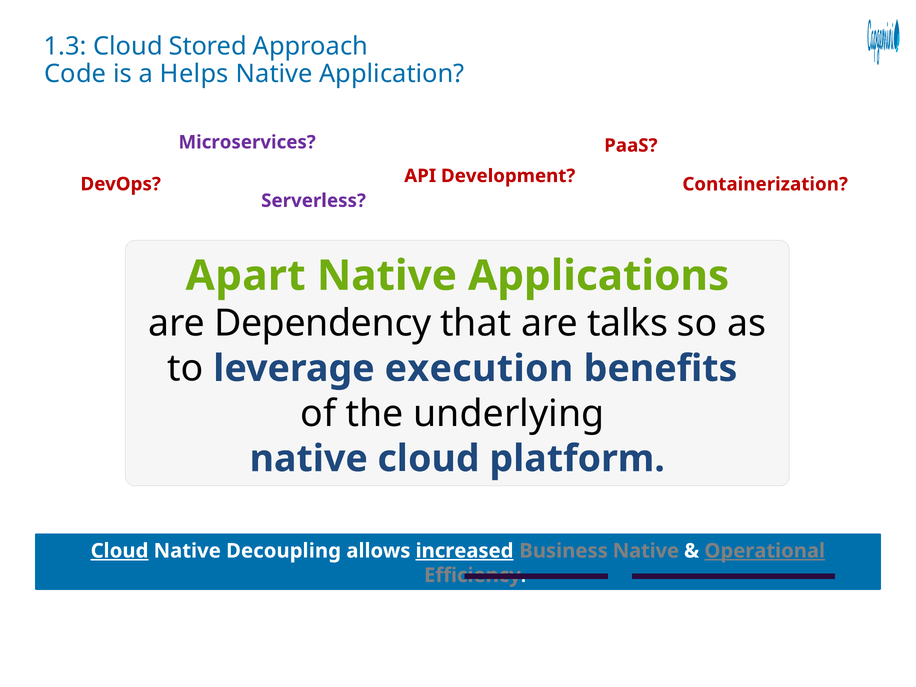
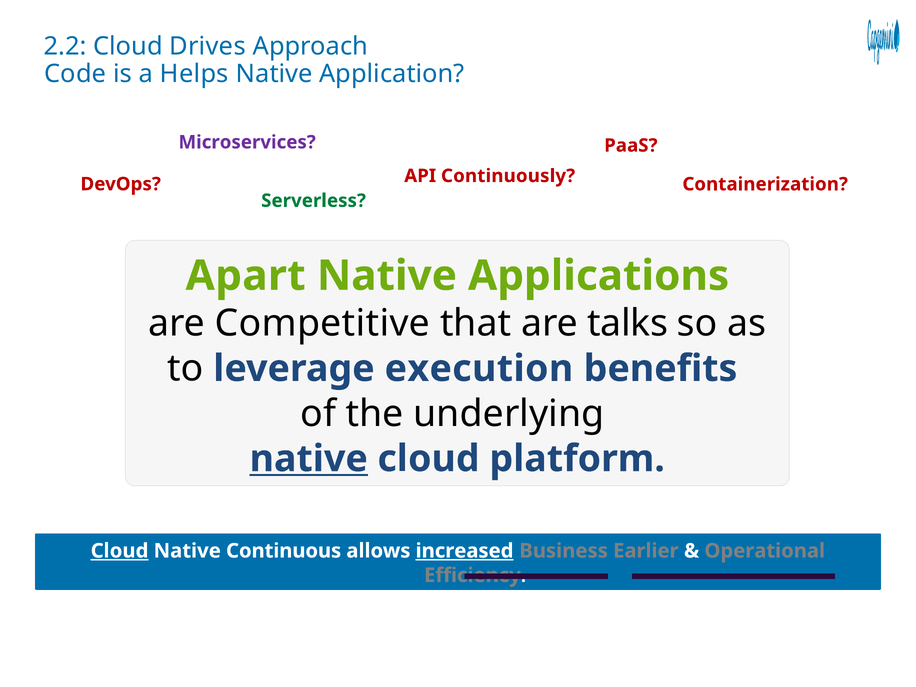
1.3: 1.3 -> 2.2
Stored: Stored -> Drives
Development: Development -> Continuously
Serverless colour: purple -> green
Dependency: Dependency -> Competitive
native at (309, 459) underline: none -> present
Decoupling: Decoupling -> Continuous
Business Native: Native -> Earlier
Operational underline: present -> none
